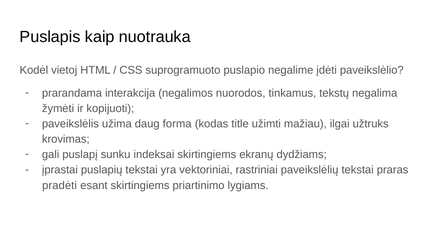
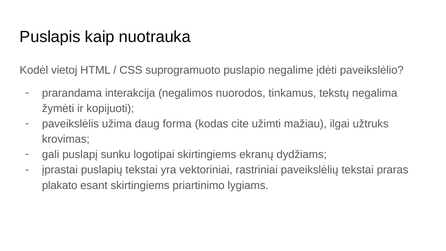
title: title -> cite
indeksai: indeksai -> logotipai
pradėti: pradėti -> plakato
